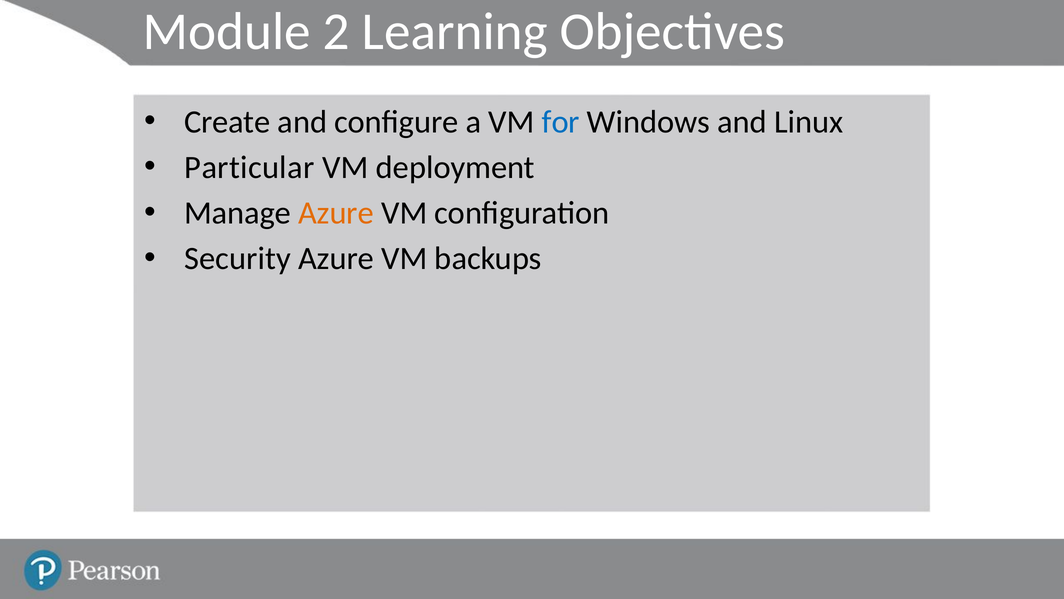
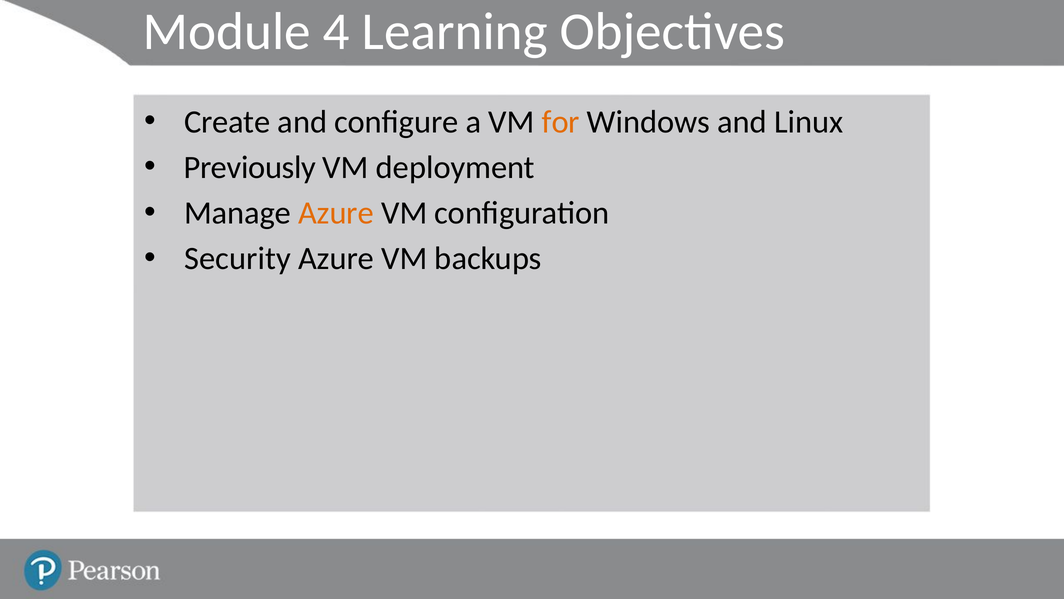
2: 2 -> 4
for colour: blue -> orange
Particular: Particular -> Previously
